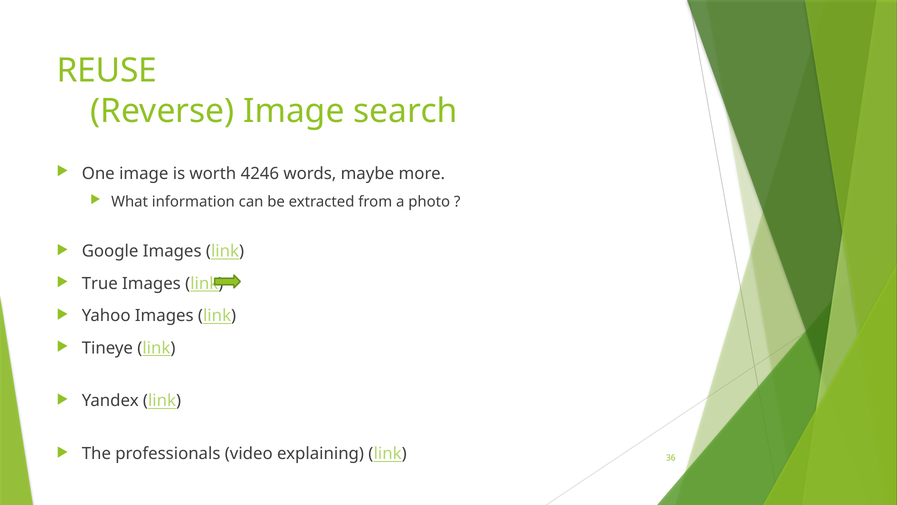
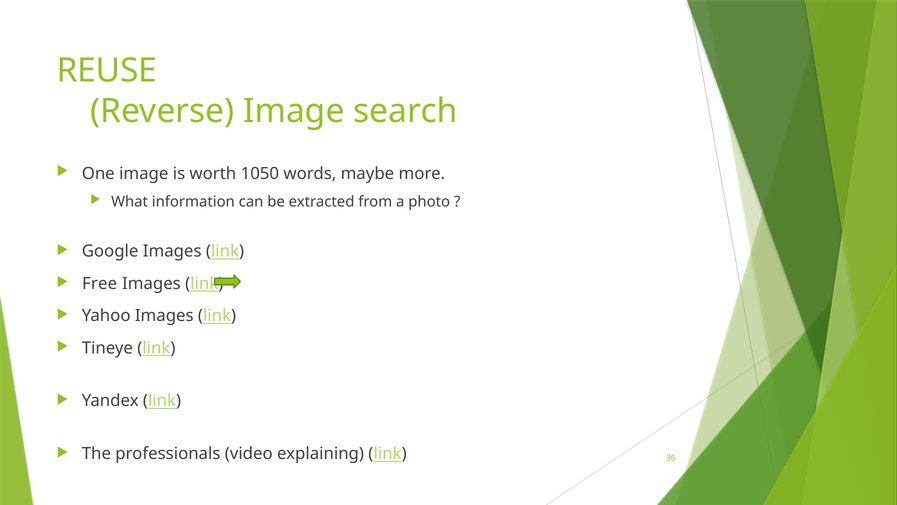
4246: 4246 -> 1050
True: True -> Free
